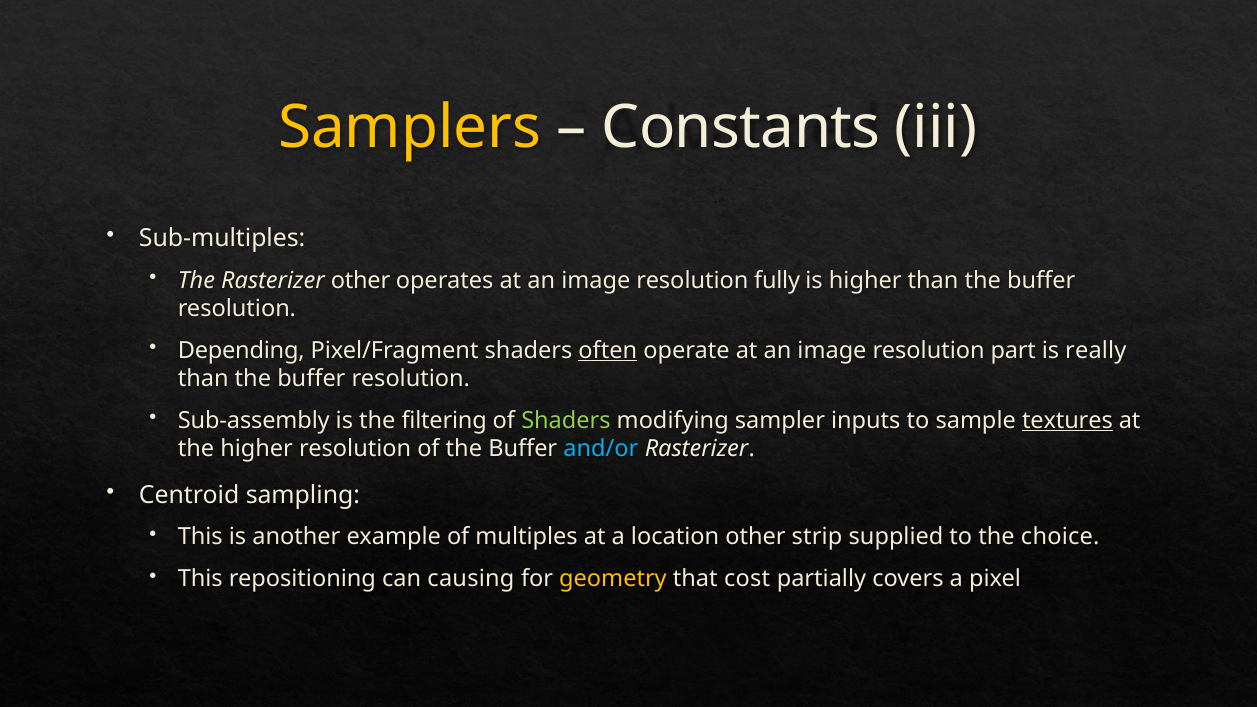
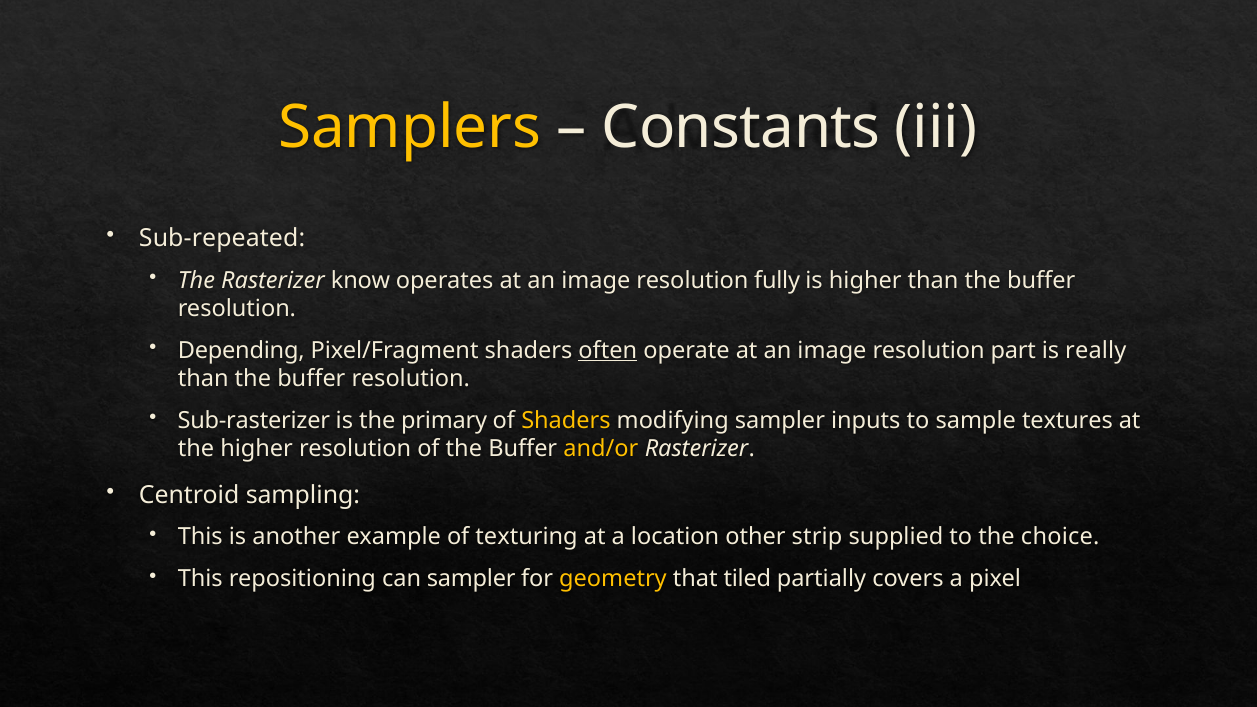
Sub-multiples: Sub-multiples -> Sub-repeated
Rasterizer other: other -> know
Sub-assembly: Sub-assembly -> Sub-rasterizer
filtering: filtering -> primary
Shaders at (566, 421) colour: light green -> yellow
textures underline: present -> none
and/or colour: light blue -> yellow
multiples: multiples -> texturing
can causing: causing -> sampler
cost: cost -> tiled
